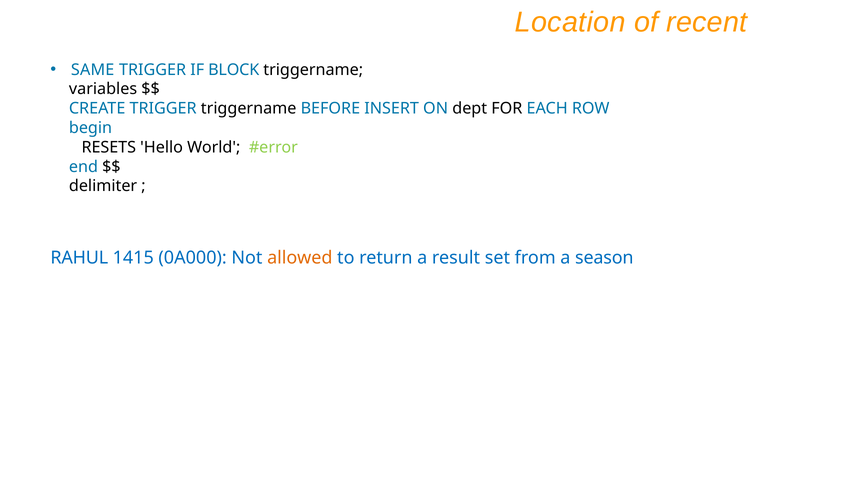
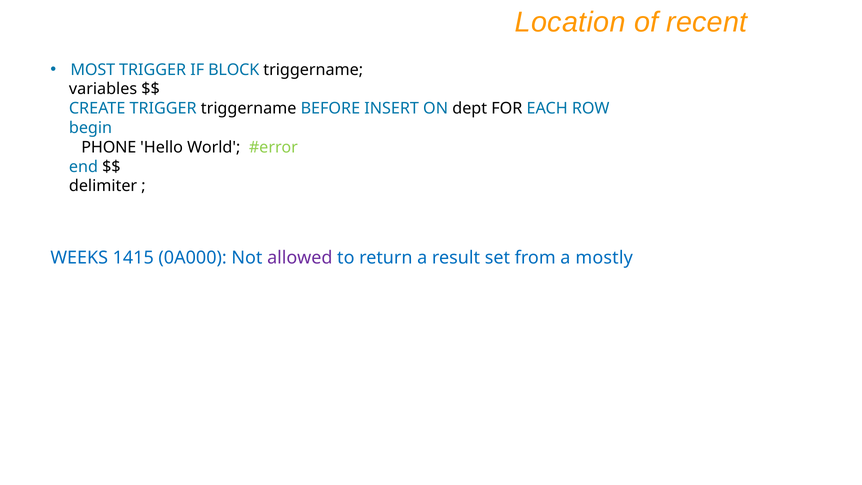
SAME: SAME -> MOST
RESETS: RESETS -> PHONE
RAHUL: RAHUL -> WEEKS
allowed colour: orange -> purple
season: season -> mostly
